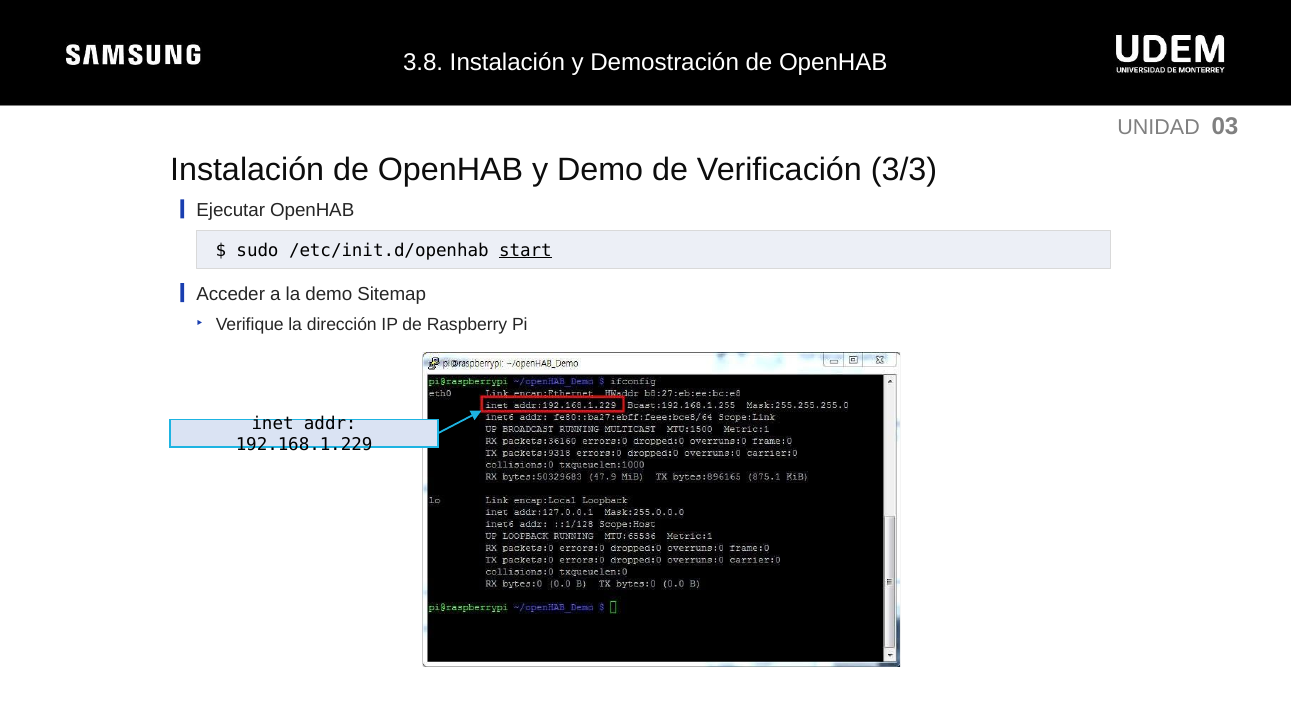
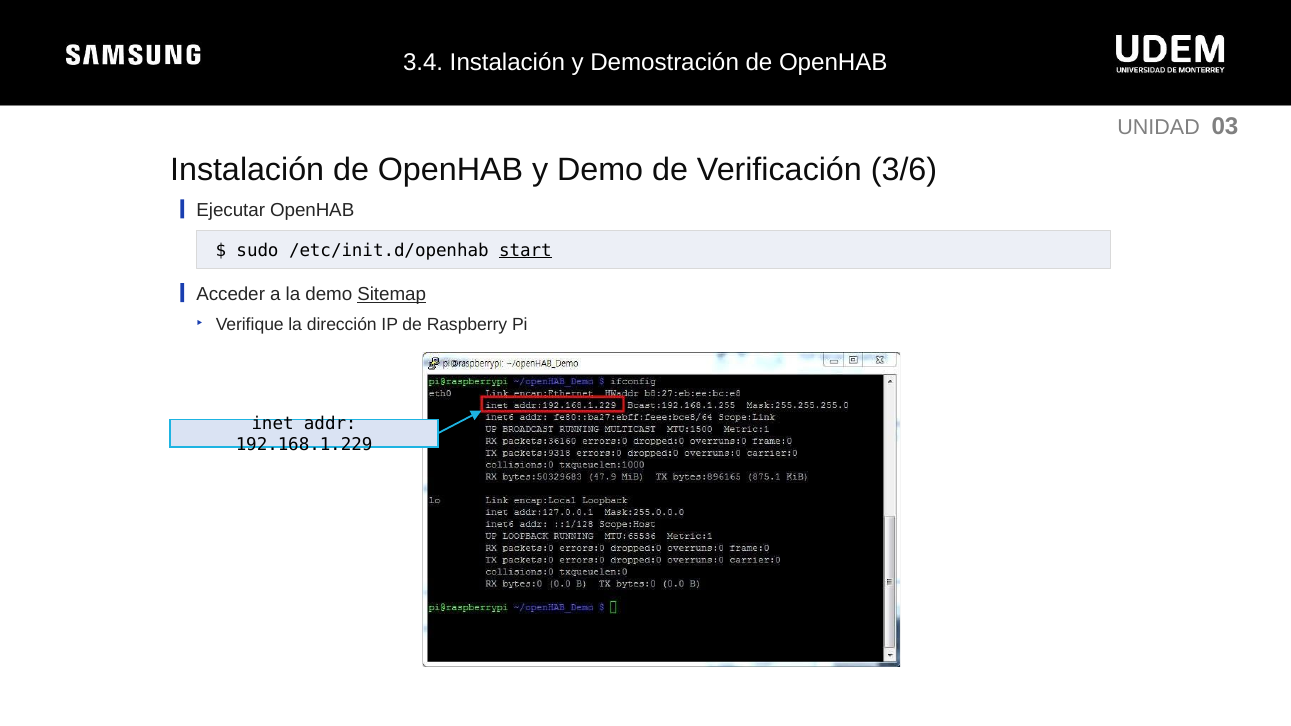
3.8: 3.8 -> 3.4
3/3: 3/3 -> 3/6
Sitemap underline: none -> present
